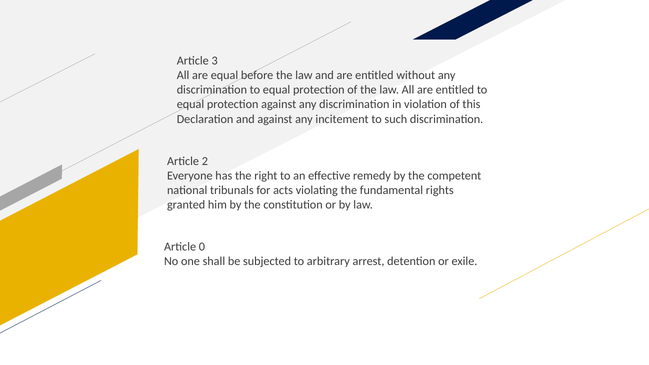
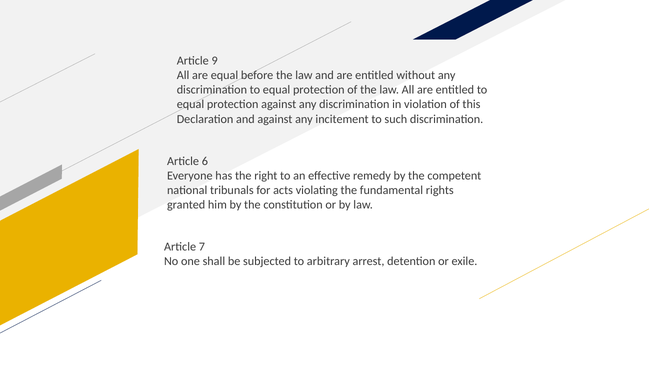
3: 3 -> 9
2: 2 -> 6
0: 0 -> 7
